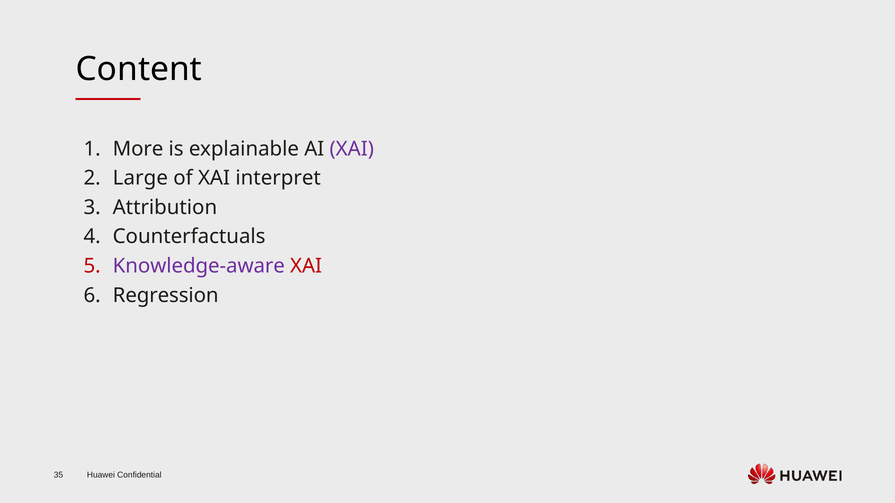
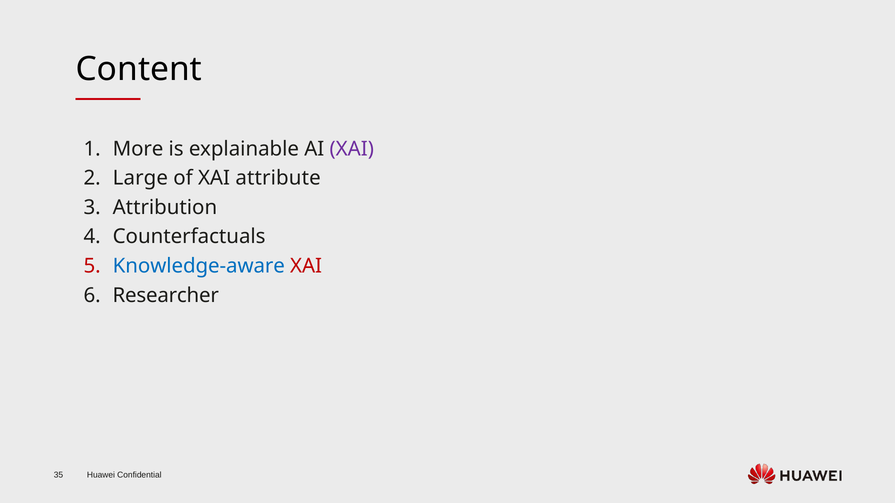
interpret: interpret -> attribute
Knowledge-aware colour: purple -> blue
Regression: Regression -> Researcher
